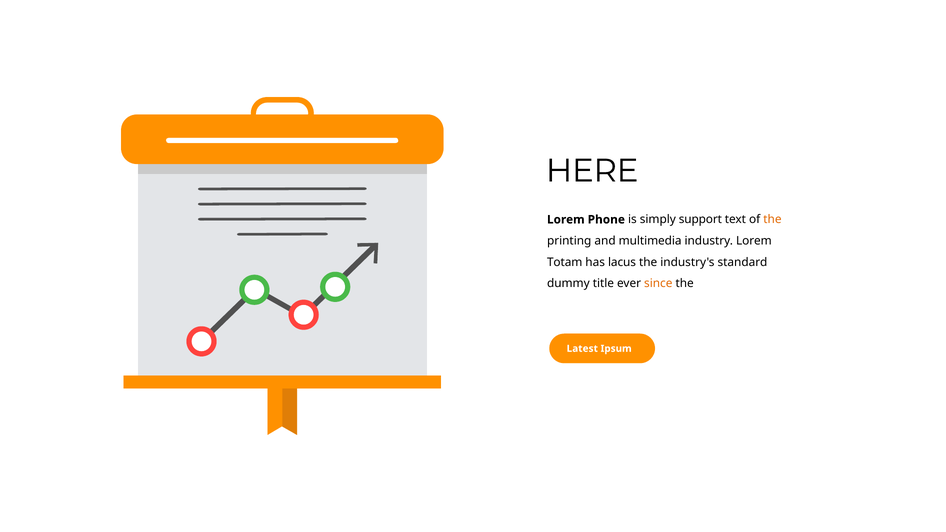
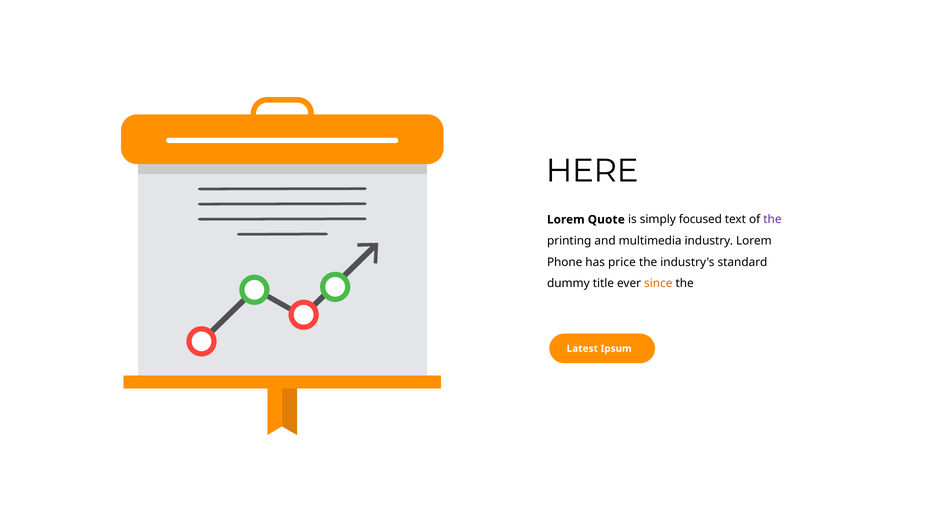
Phone: Phone -> Quote
support: support -> focused
the at (772, 220) colour: orange -> purple
Totam: Totam -> Phone
lacus: lacus -> price
